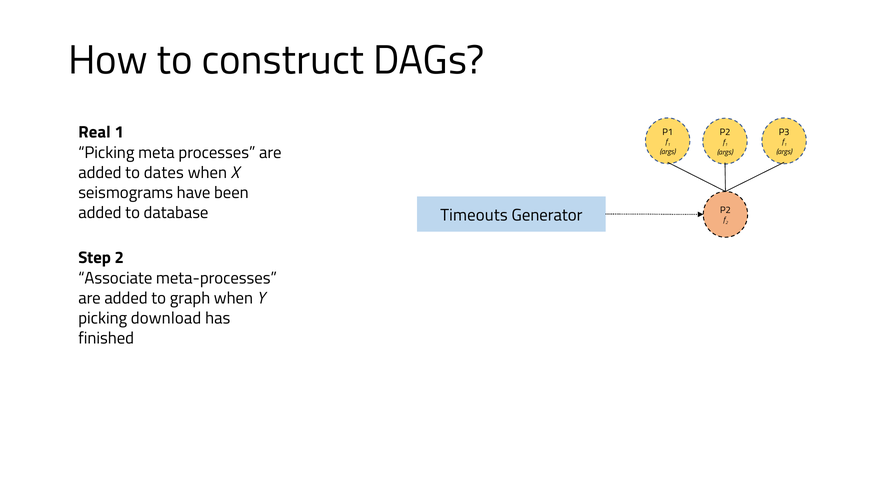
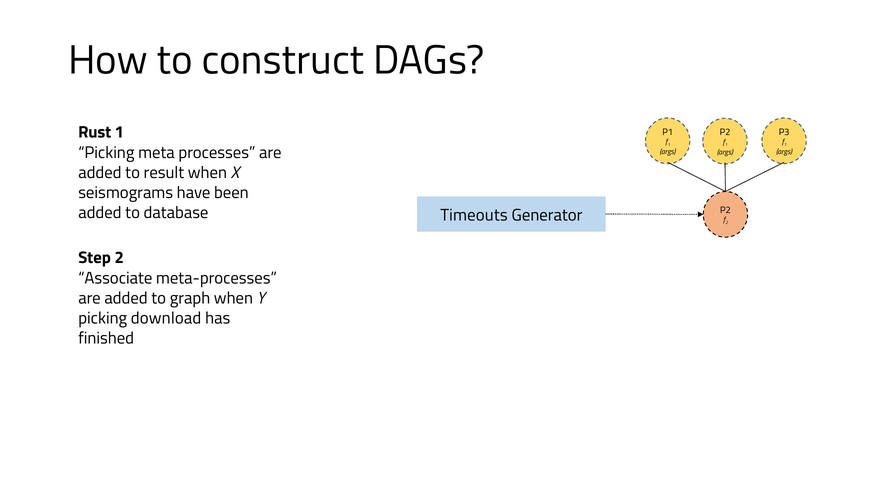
Real: Real -> Rust
dates: dates -> result
